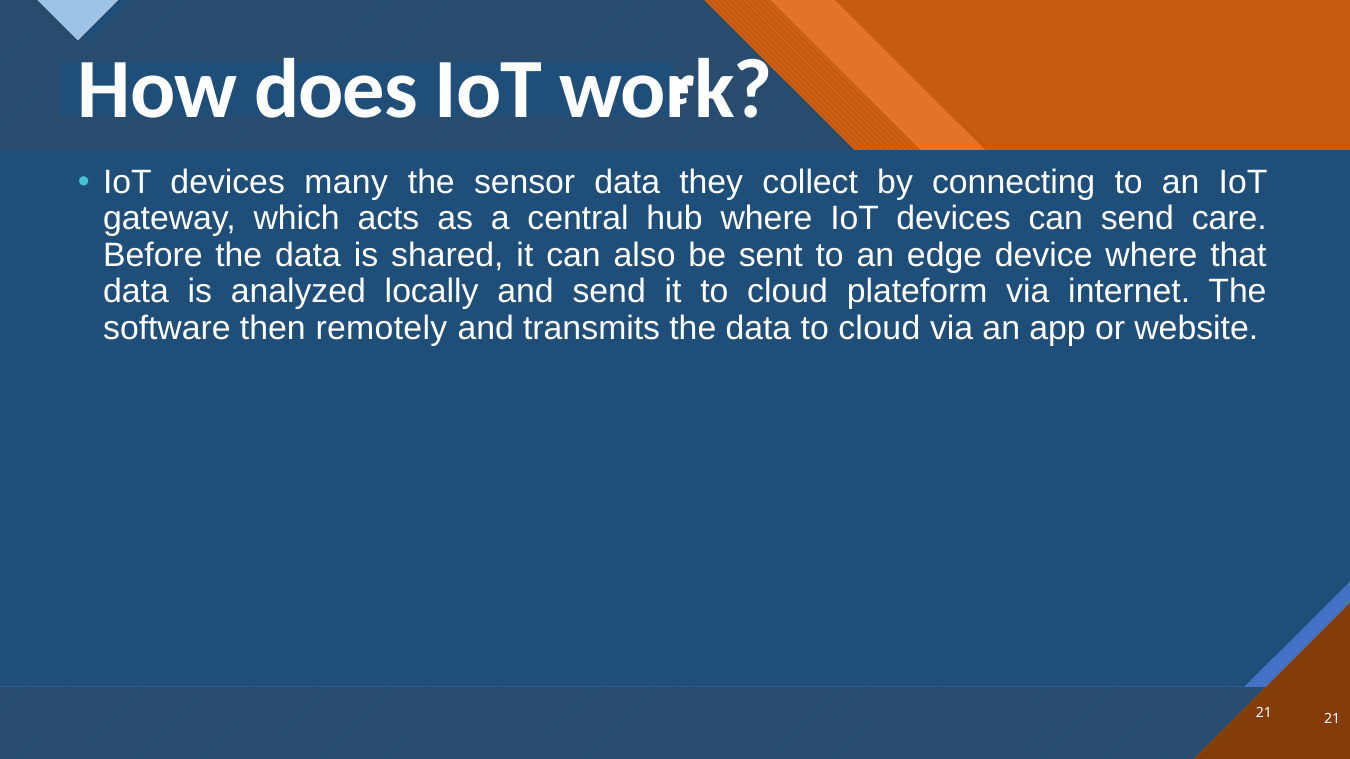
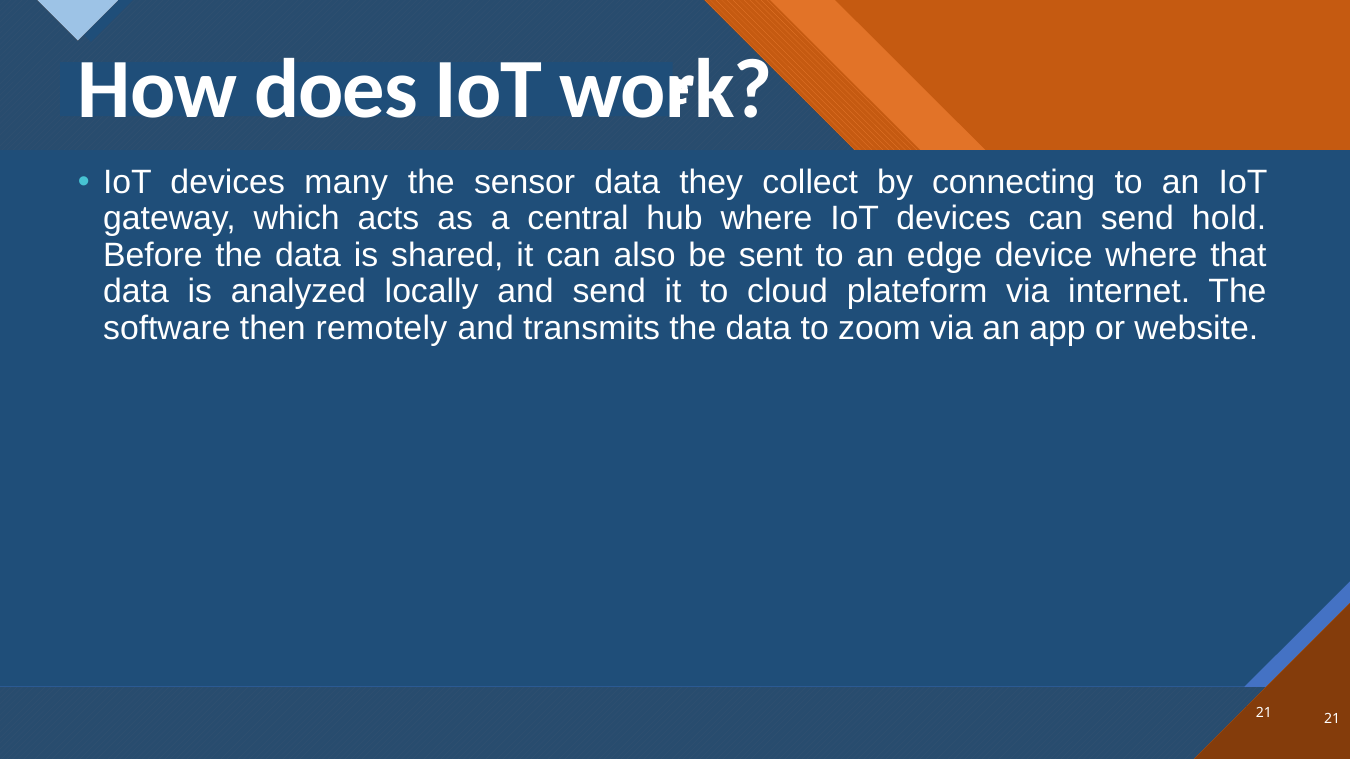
care: care -> hold
data to cloud: cloud -> zoom
